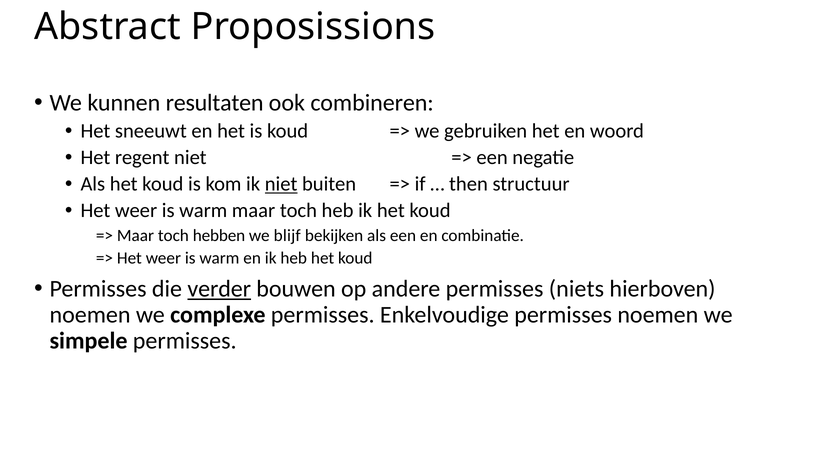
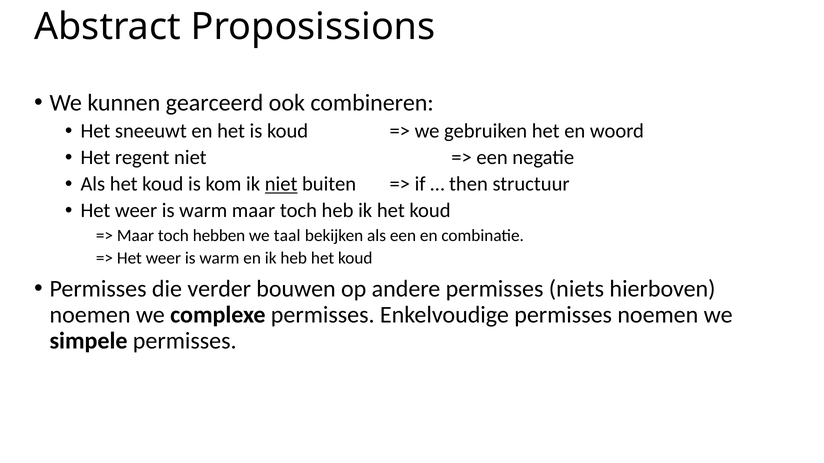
resultaten: resultaten -> gearceerd
blijf: blijf -> taal
verder underline: present -> none
